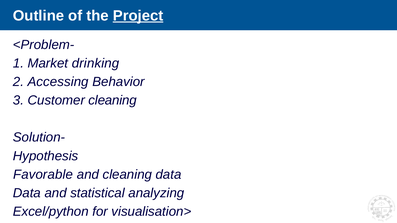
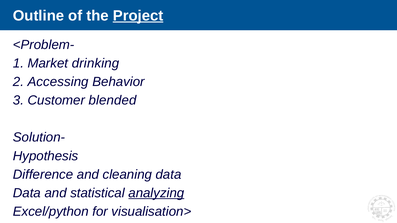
Customer cleaning: cleaning -> blended
Favorable: Favorable -> Difference
analyzing underline: none -> present
